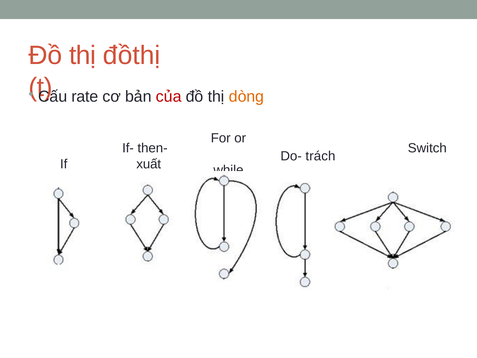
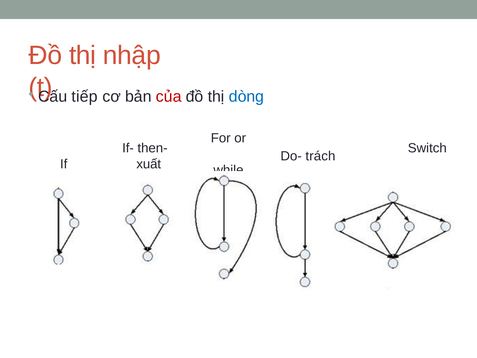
đồthị: đồthị -> nhập
rate: rate -> tiếp
dòng colour: orange -> blue
